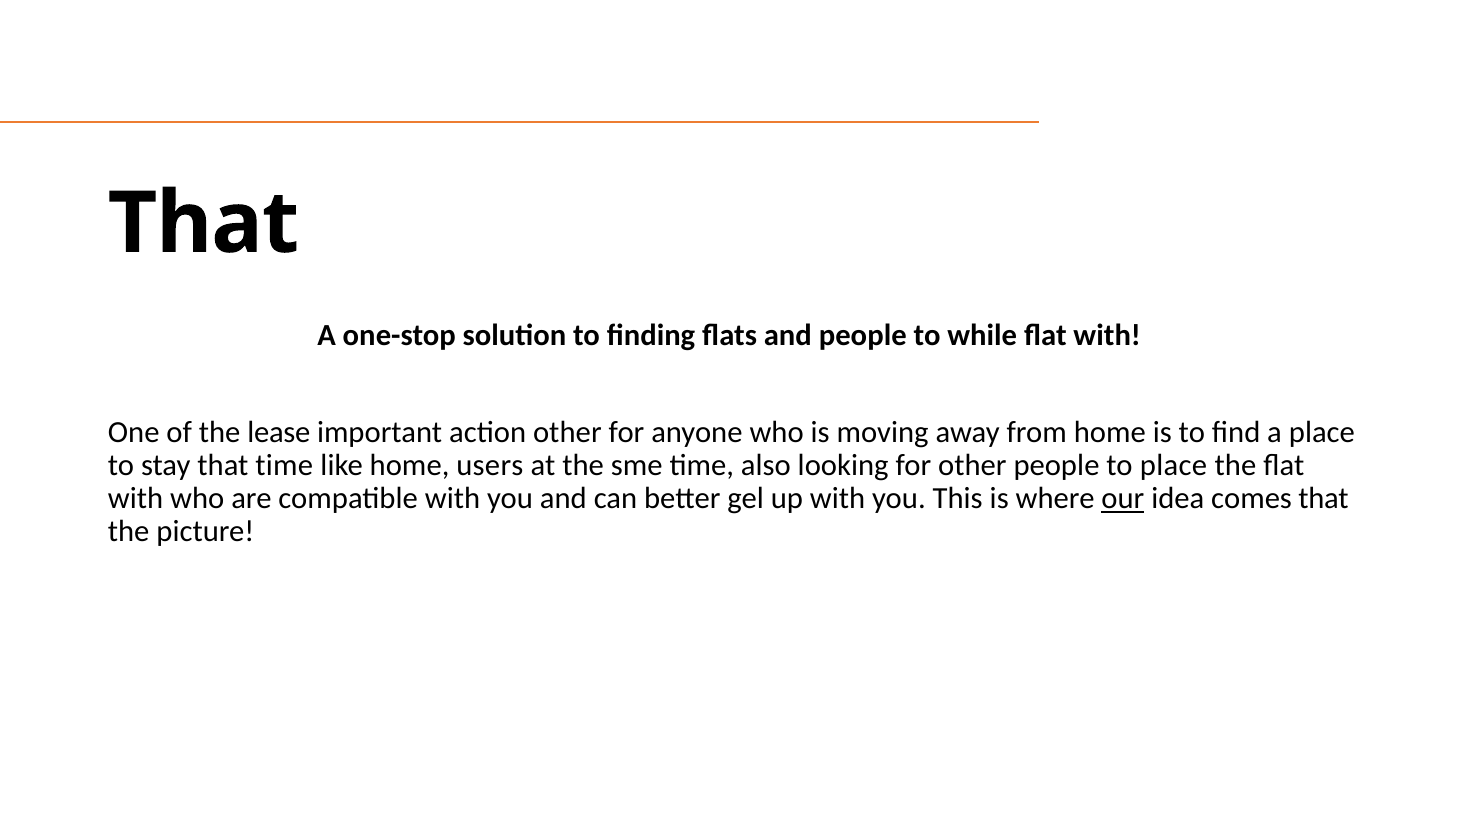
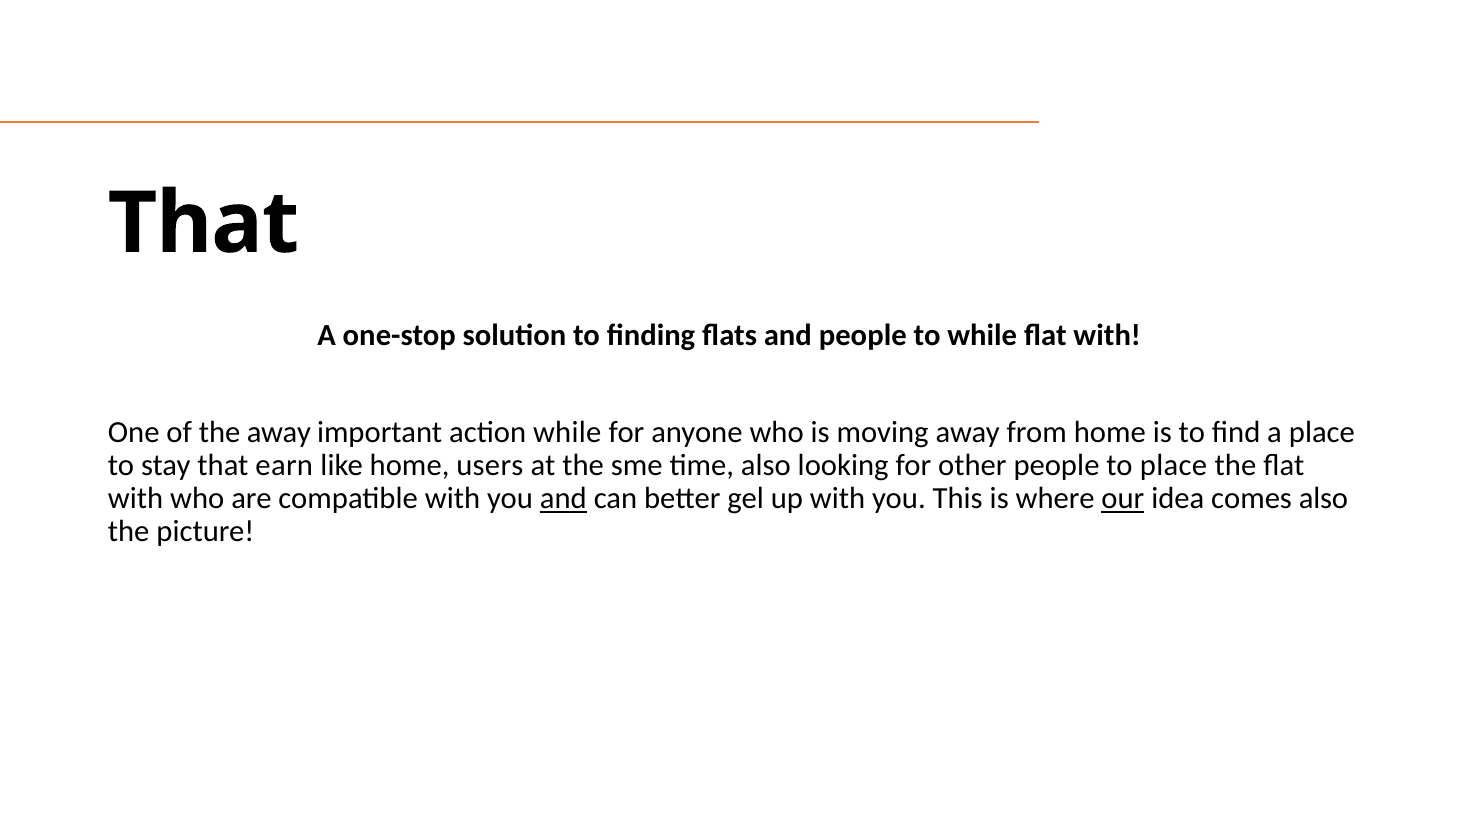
the lease: lease -> away
action other: other -> while
that time: time -> earn
and at (563, 498) underline: none -> present
comes that: that -> also
